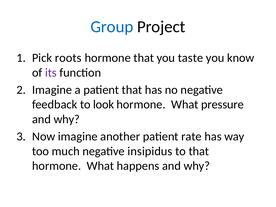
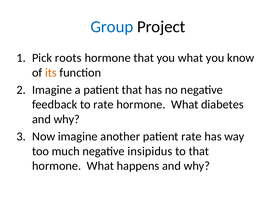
you taste: taste -> what
its colour: purple -> orange
to look: look -> rate
pressure: pressure -> diabetes
